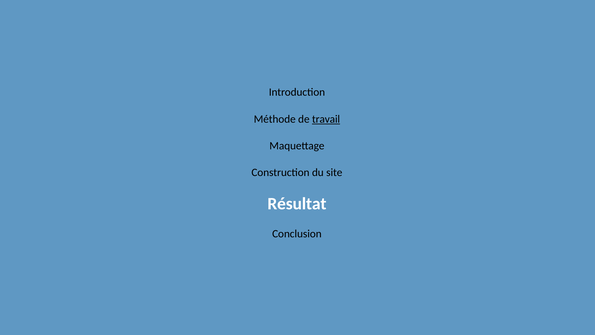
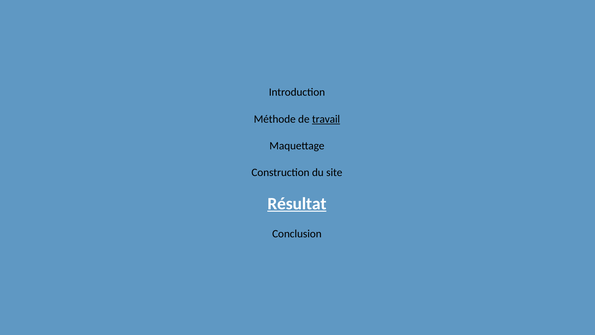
Résultat underline: none -> present
